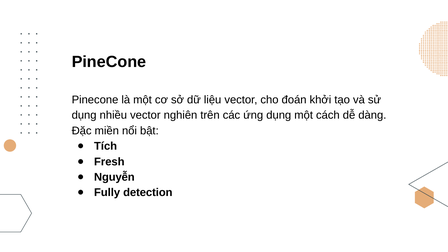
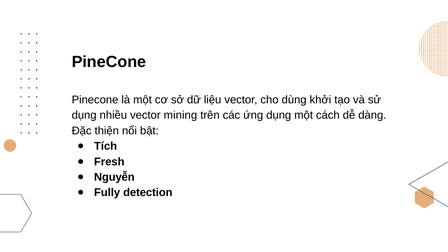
đoán: đoán -> dùng
nghiên: nghiên -> mining
miền: miền -> thiện
